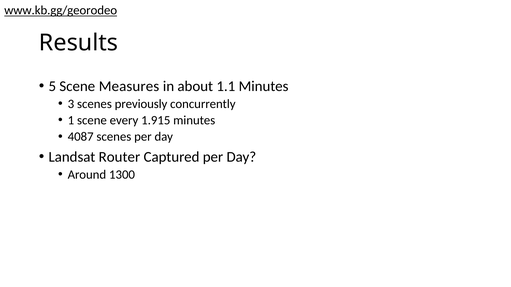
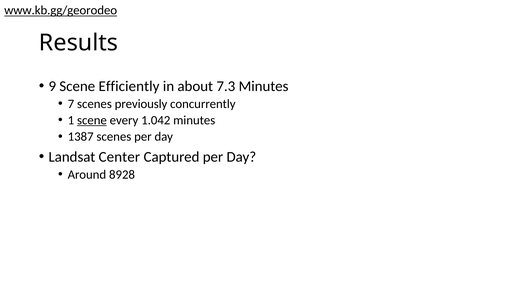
5: 5 -> 9
Measures: Measures -> Efficiently
1.1: 1.1 -> 7.3
3: 3 -> 7
scene at (92, 120) underline: none -> present
1.915: 1.915 -> 1.042
4087: 4087 -> 1387
Router: Router -> Center
1300: 1300 -> 8928
